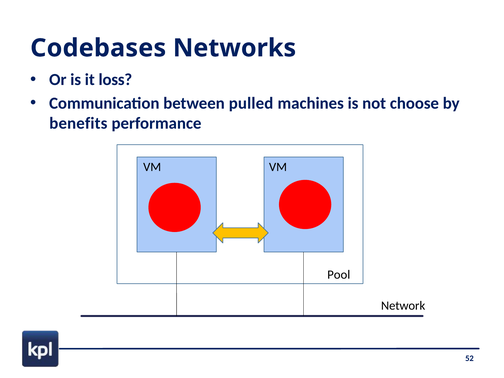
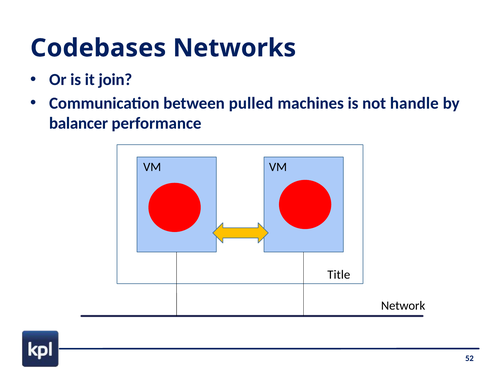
loss: loss -> join
choose: choose -> handle
benefits: benefits -> balancer
Pool: Pool -> Title
